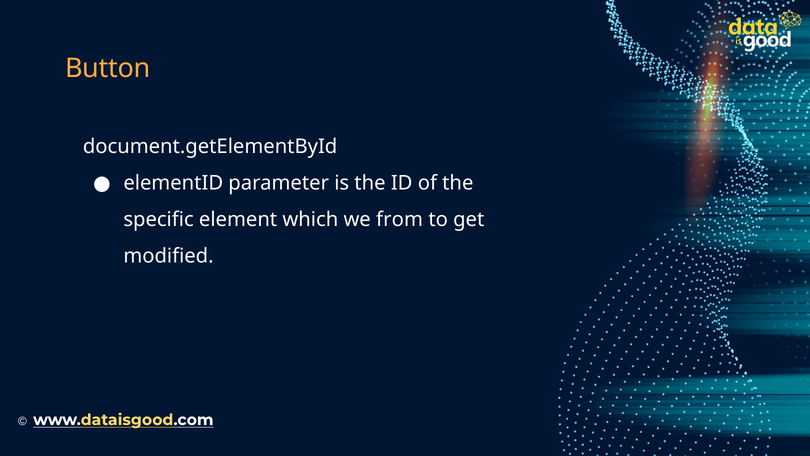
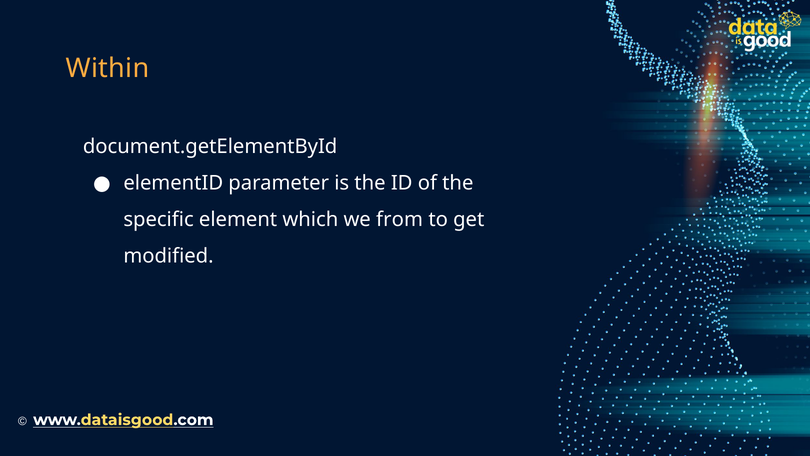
Button: Button -> Within
